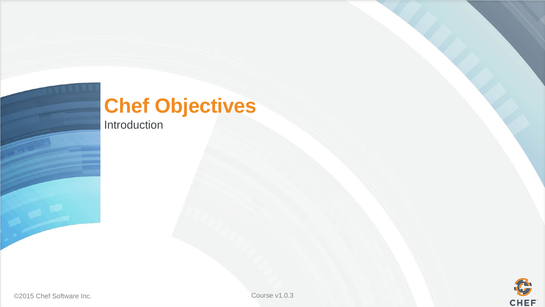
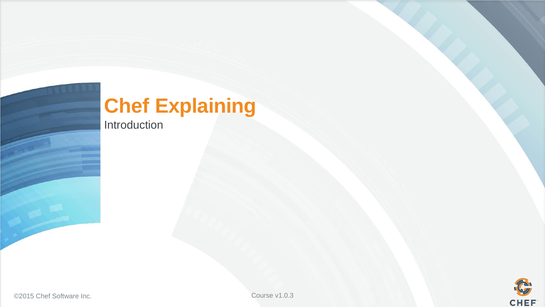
Objectives: Objectives -> Explaining
